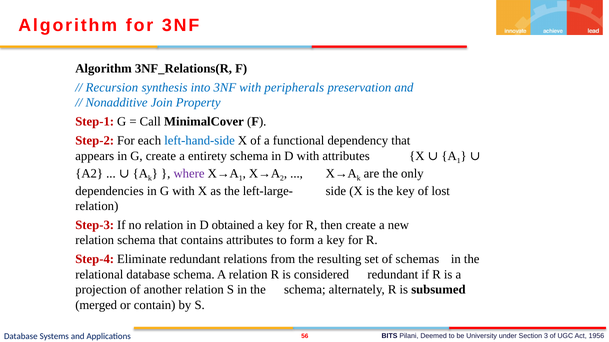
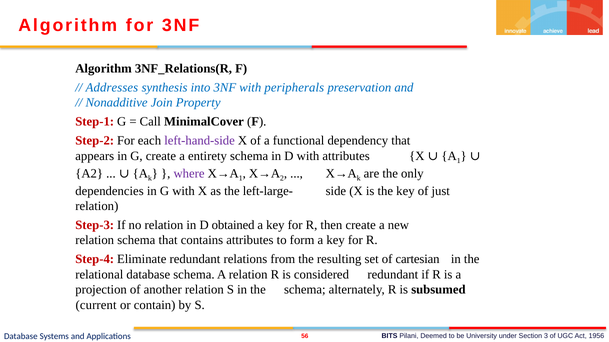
Recursion: Recursion -> Addresses
left-hand-side colour: blue -> purple
lost: lost -> just
schemas: schemas -> cartesian
merged: merged -> current
